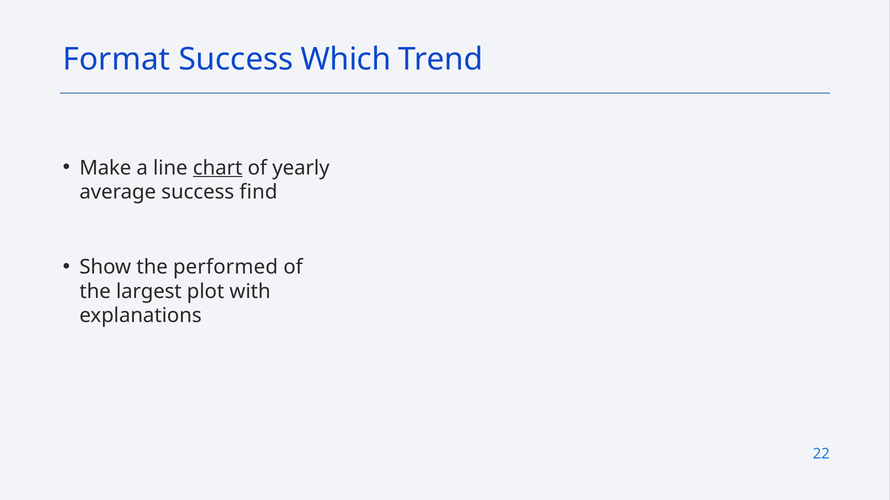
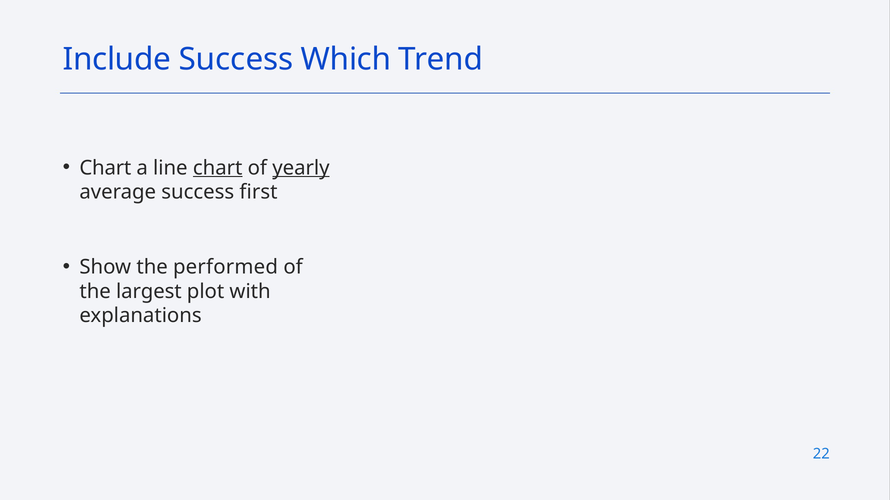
Format: Format -> Include
Make at (105, 168): Make -> Chart
yearly underline: none -> present
find: find -> first
